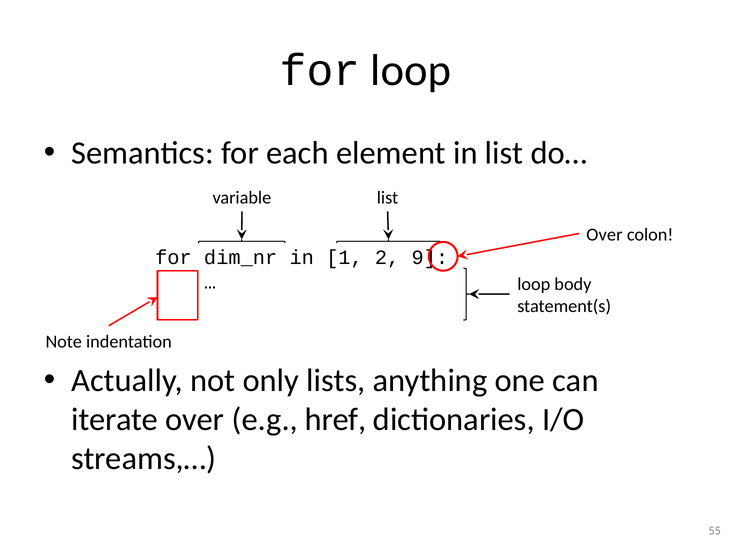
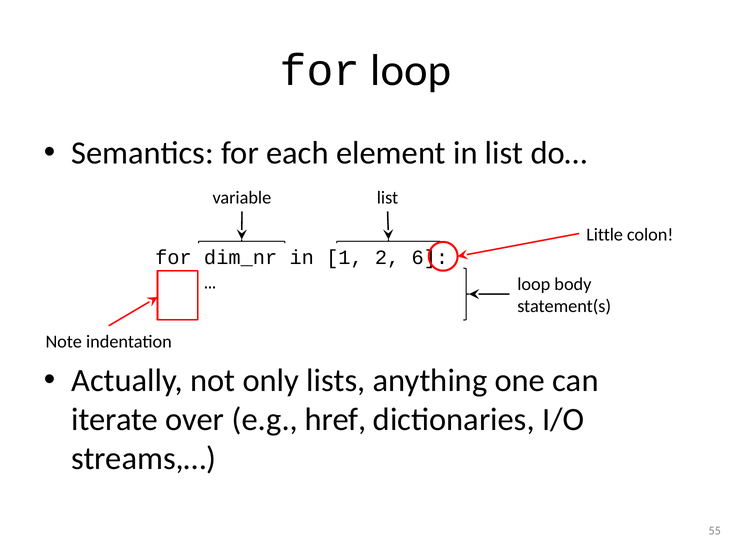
Over at (604, 235): Over -> Little
9: 9 -> 6
